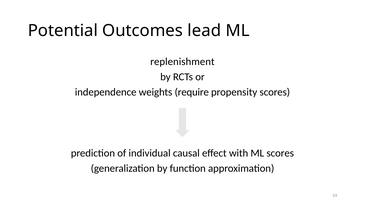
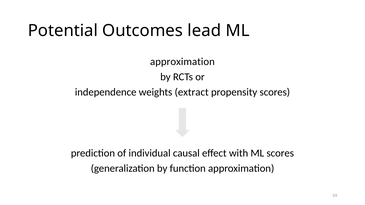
replenishment at (182, 62): replenishment -> approximation
require: require -> extract
